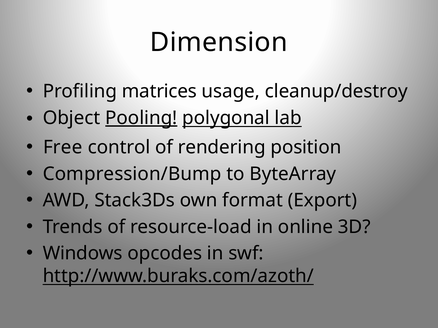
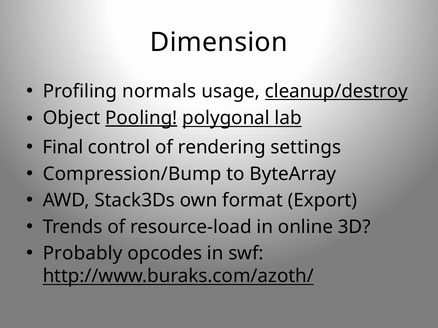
matrices: matrices -> normals
cleanup/destroy underline: none -> present
Free: Free -> Final
position: position -> settings
Windows: Windows -> Probably
